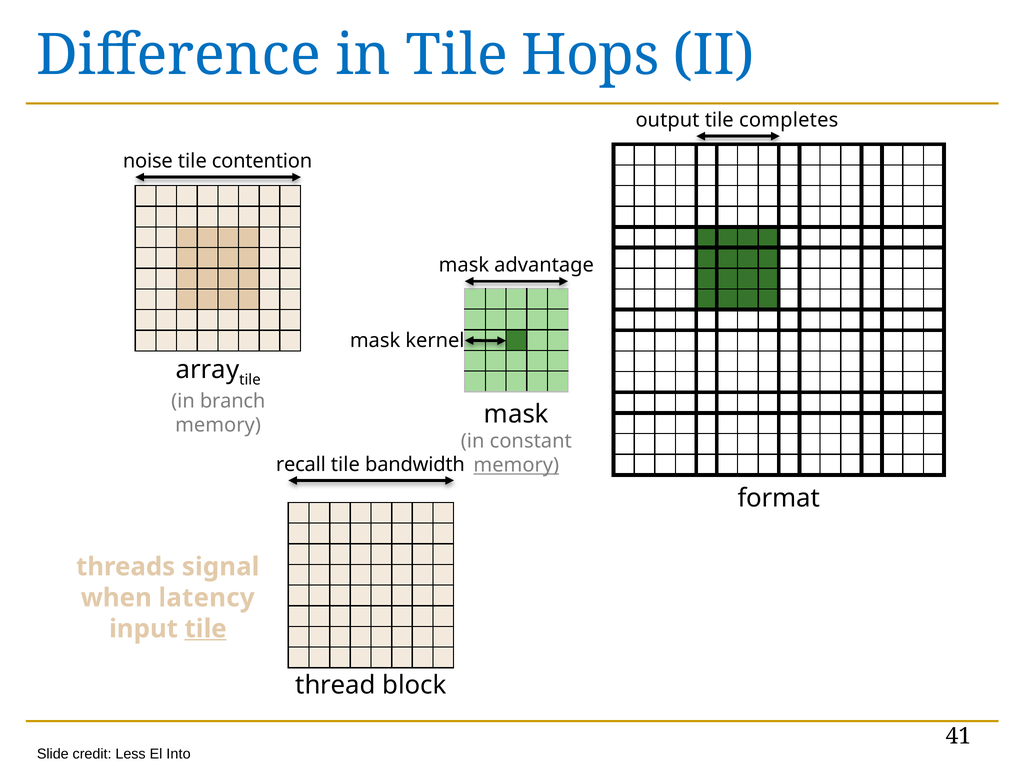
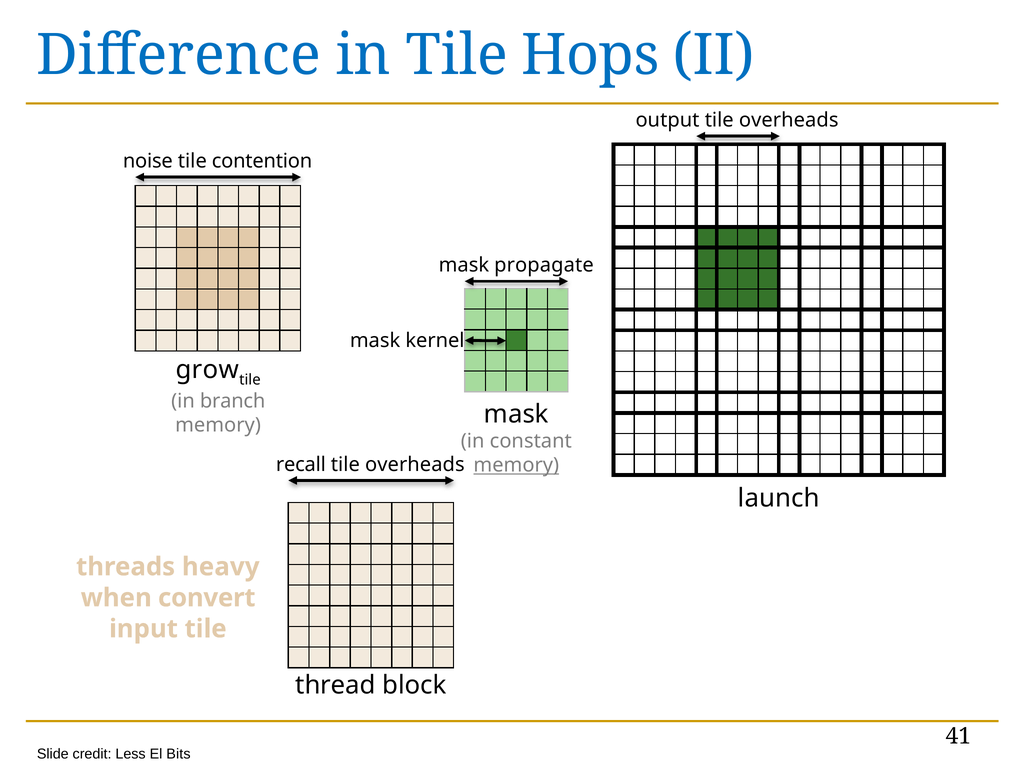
output tile completes: completes -> overheads
advantage: advantage -> propagate
array: array -> grow
bandwidth at (415, 464): bandwidth -> overheads
format: format -> launch
signal: signal -> heavy
latency: latency -> convert
tile at (206, 629) underline: present -> none
Into: Into -> Bits
